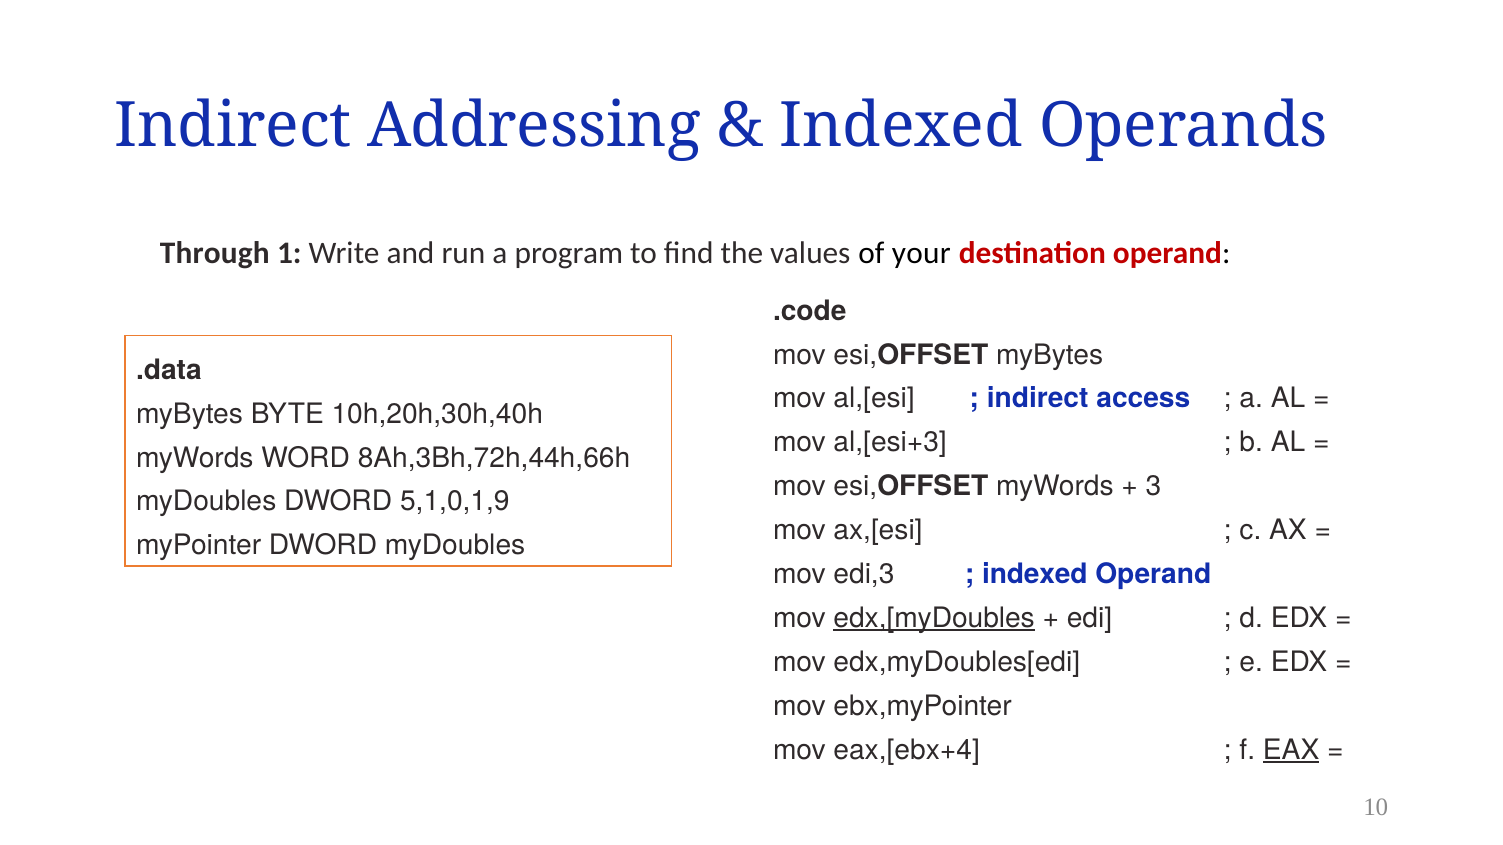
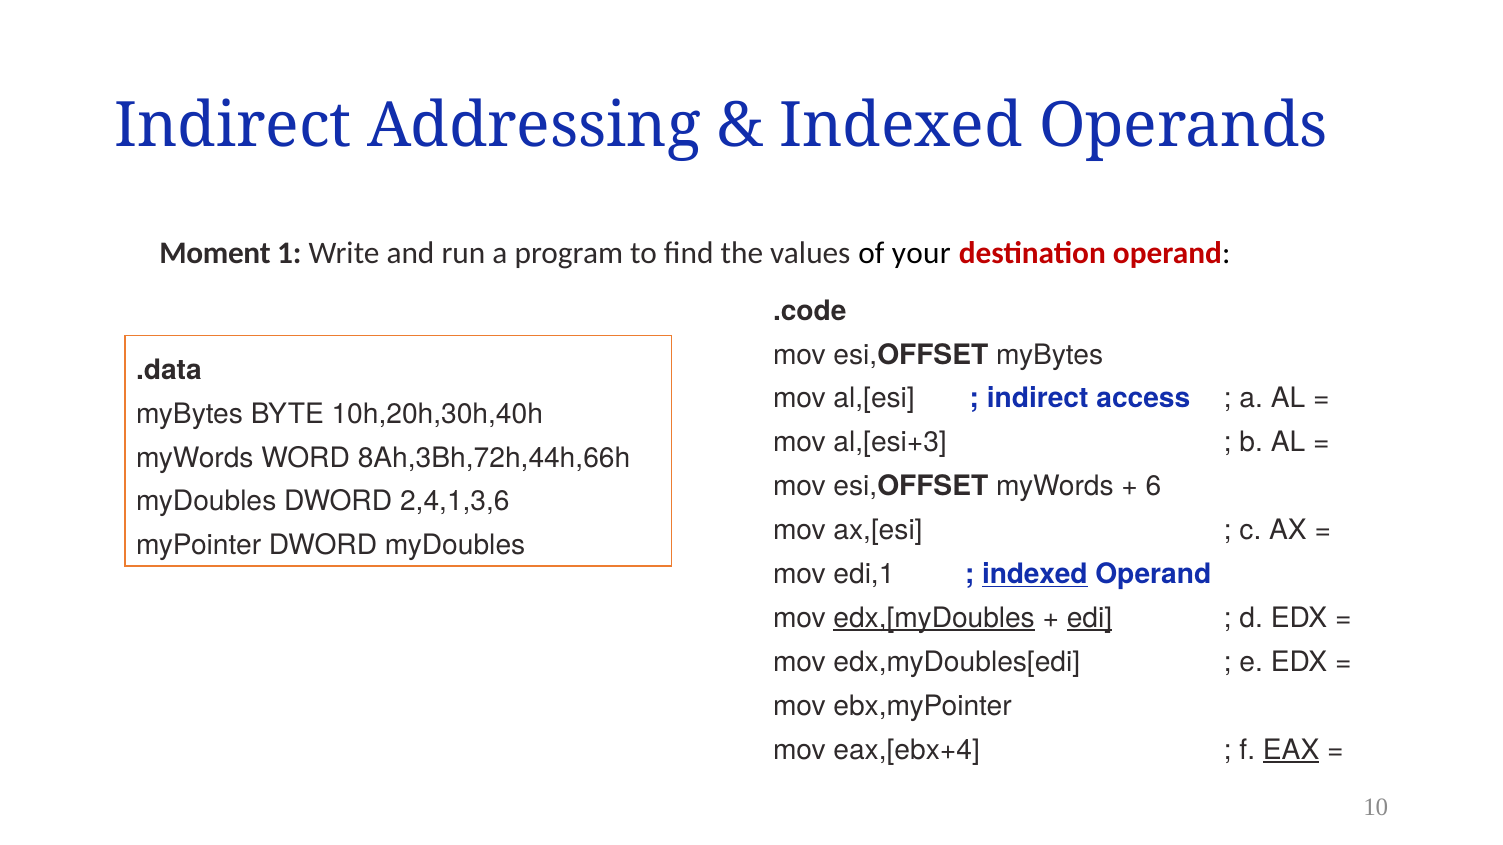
Through: Through -> Moment
3: 3 -> 6
5,1,0,1,9: 5,1,0,1,9 -> 2,4,1,3,6
edi,3: edi,3 -> edi,1
indexed at (1035, 575) underline: none -> present
edi underline: none -> present
